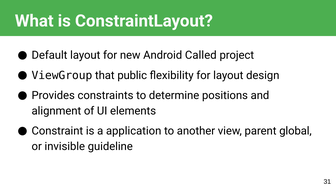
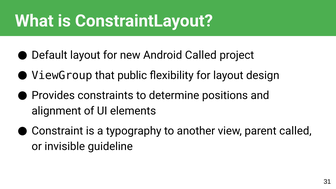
application: application -> typography
parent global: global -> called
